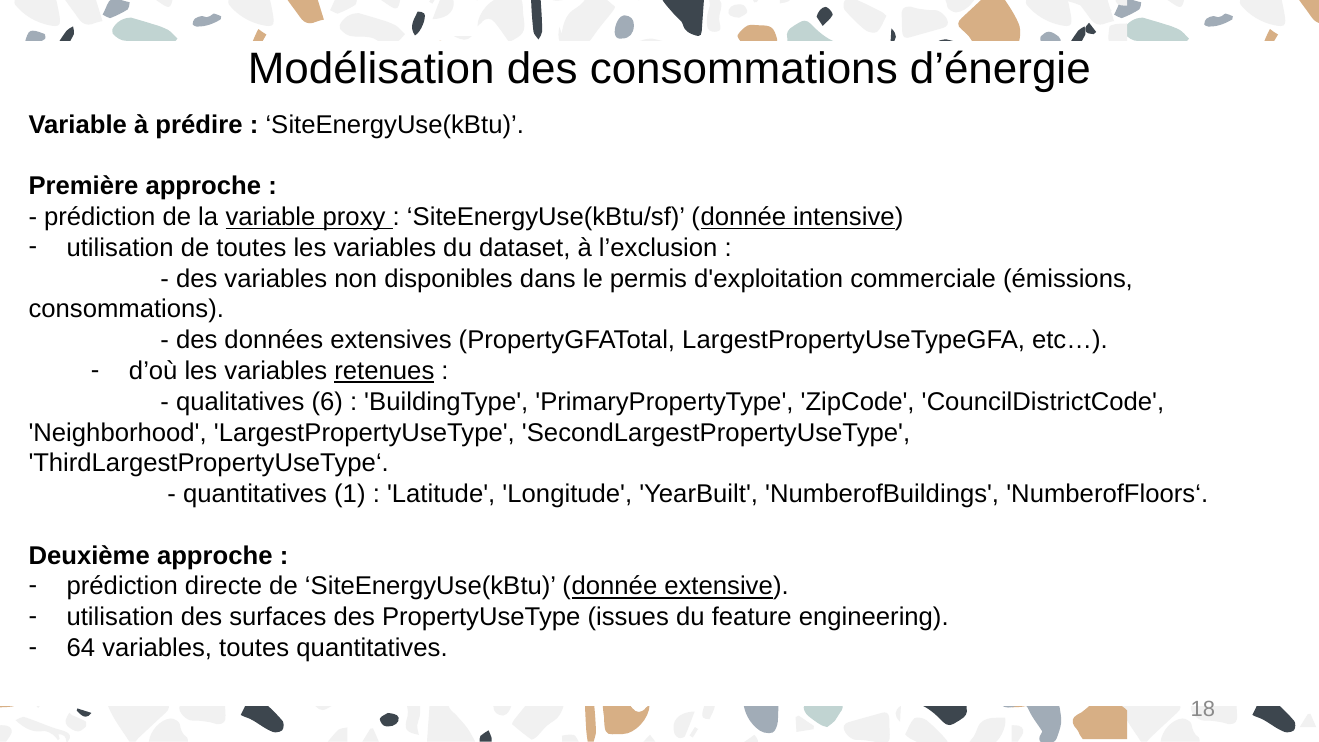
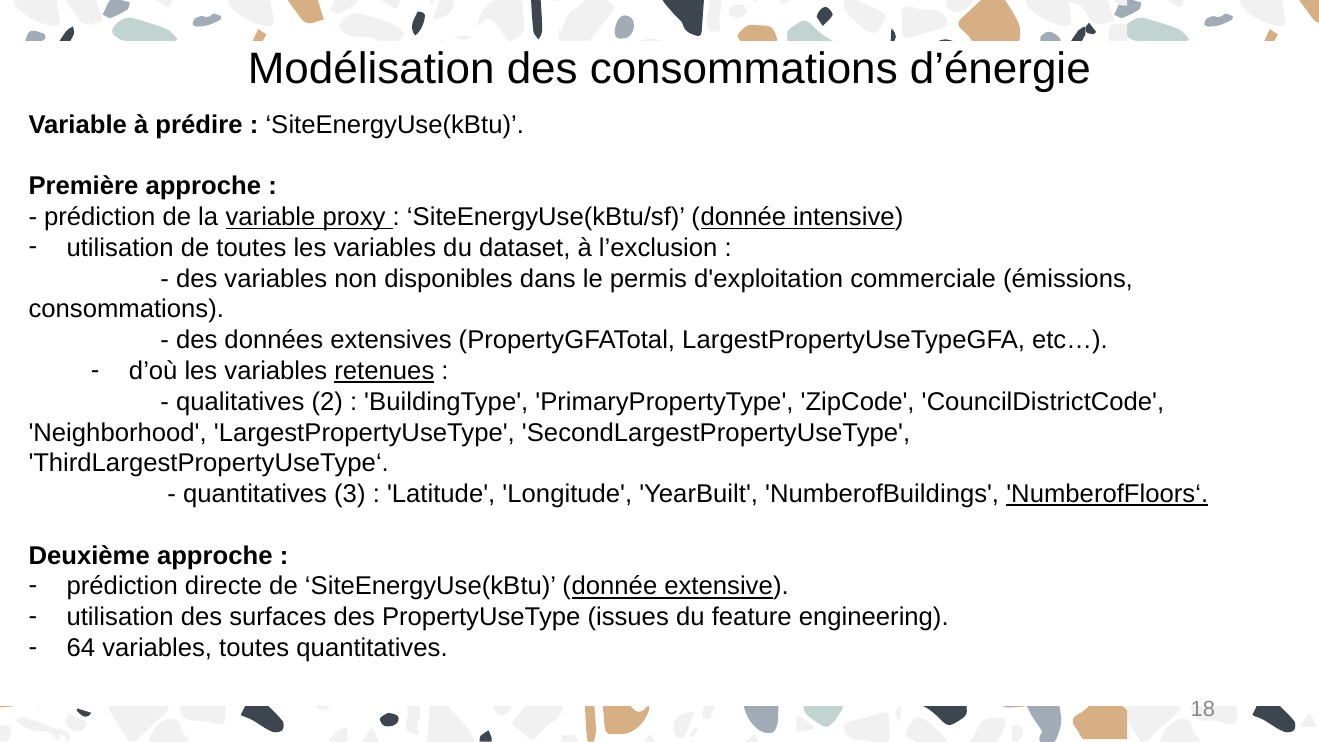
6: 6 -> 2
1: 1 -> 3
NumberofFloors‘ underline: none -> present
